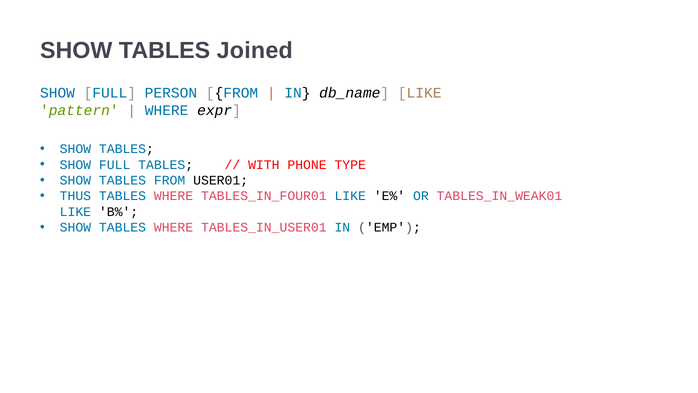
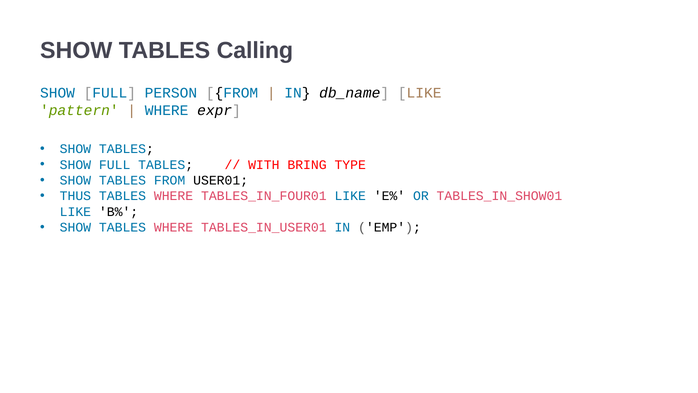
Joined: Joined -> Calling
PHONE: PHONE -> BRING
TABLES_IN_WEAK01: TABLES_IN_WEAK01 -> TABLES_IN_SHOW01
